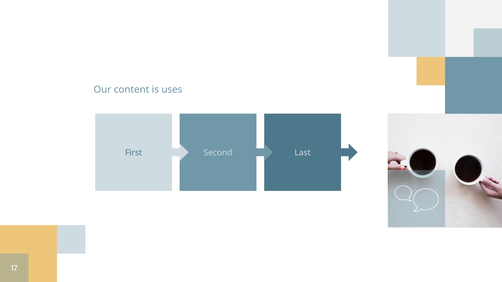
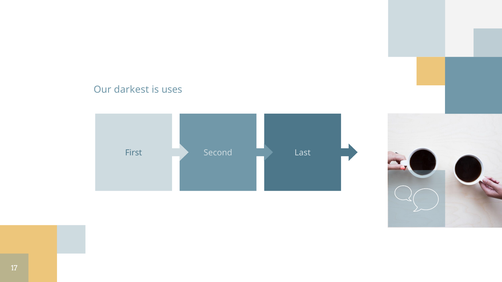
content: content -> darkest
